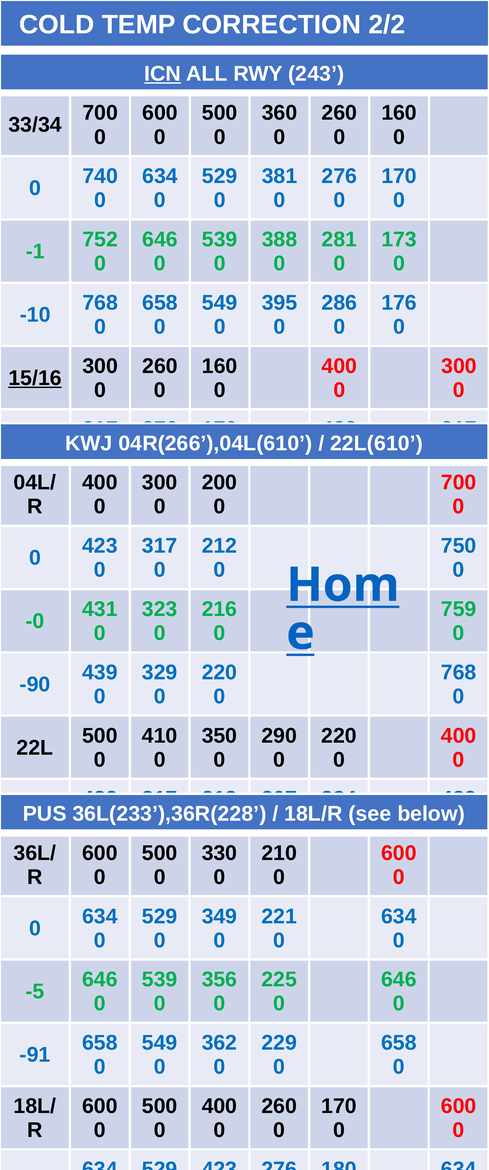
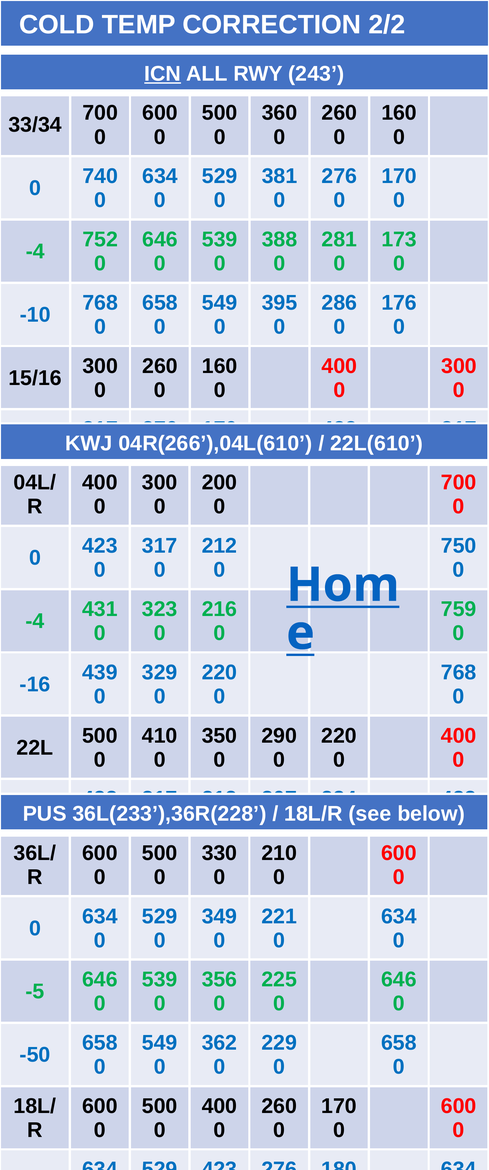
-1 at (35, 251): -1 -> -4
15/16 underline: present -> none
-0 at (35, 621): -0 -> -4
-90: -90 -> -16
-91: -91 -> -50
